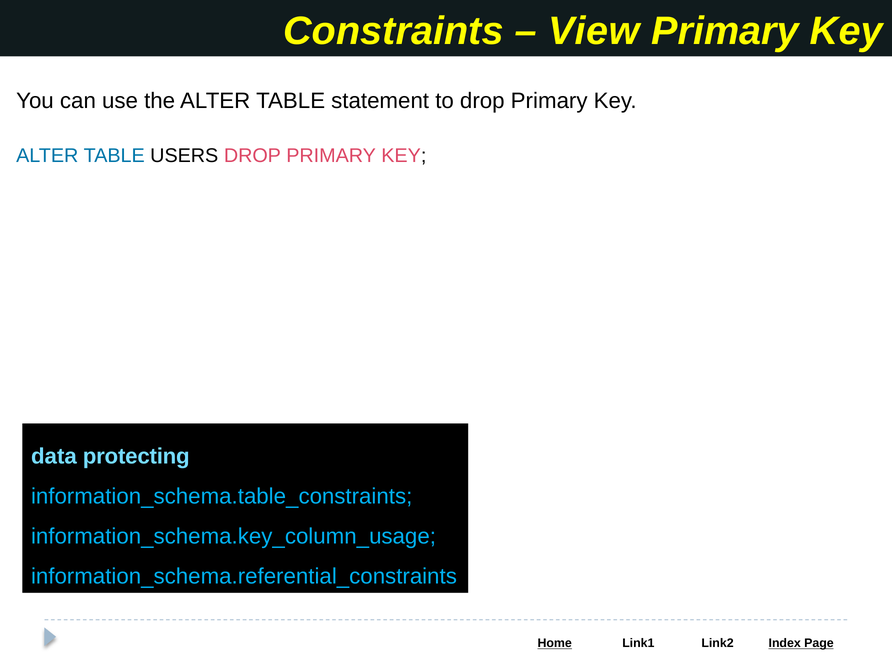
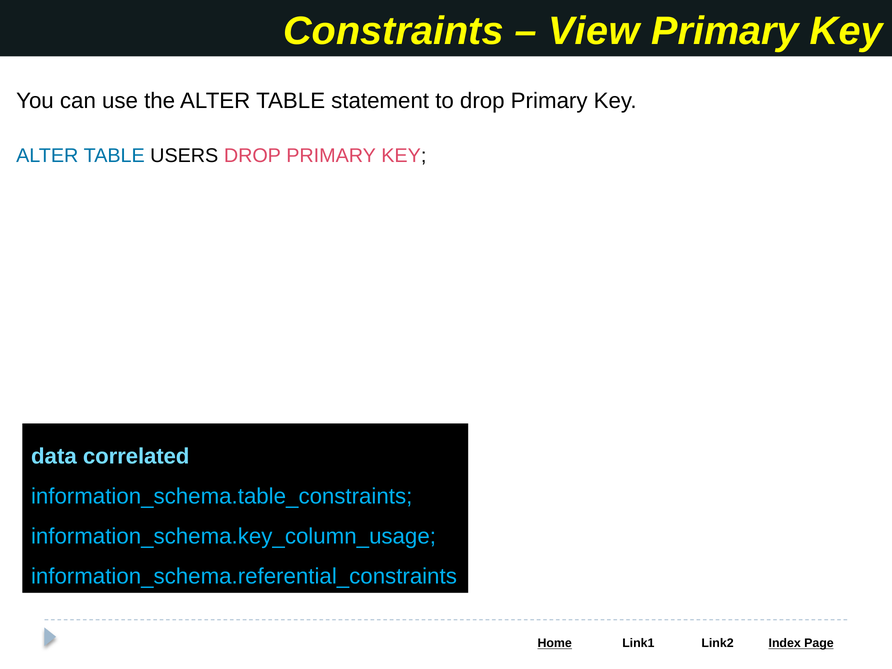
protecting: protecting -> correlated
